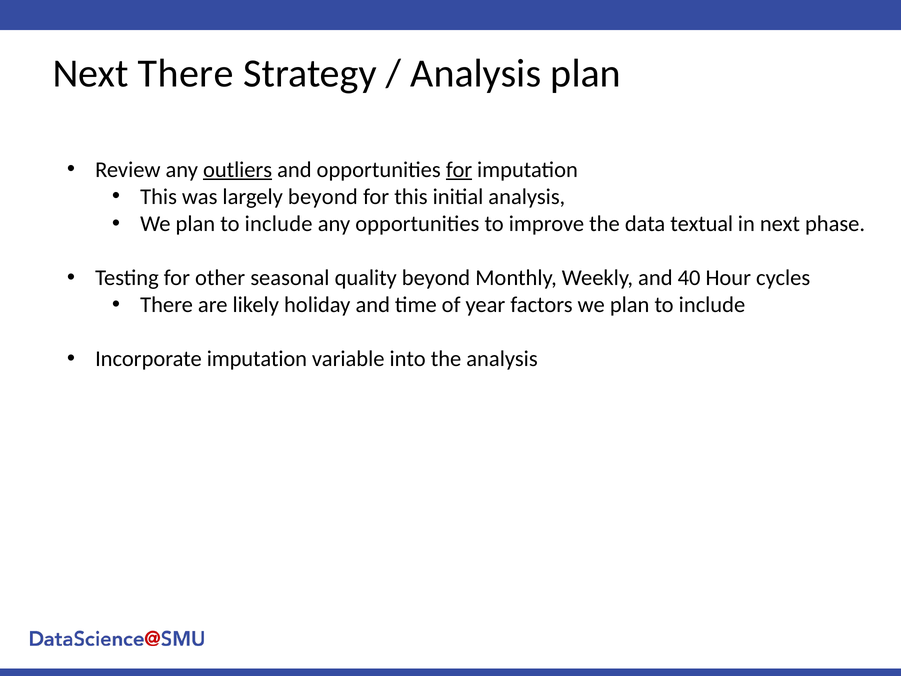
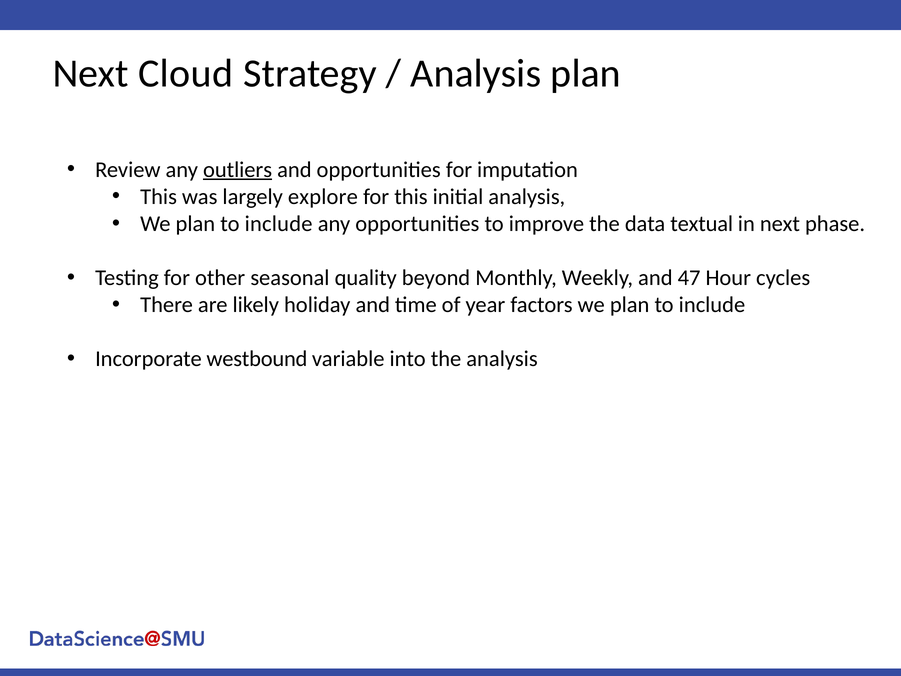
Next There: There -> Cloud
for at (459, 170) underline: present -> none
largely beyond: beyond -> explore
40: 40 -> 47
Incorporate imputation: imputation -> westbound
